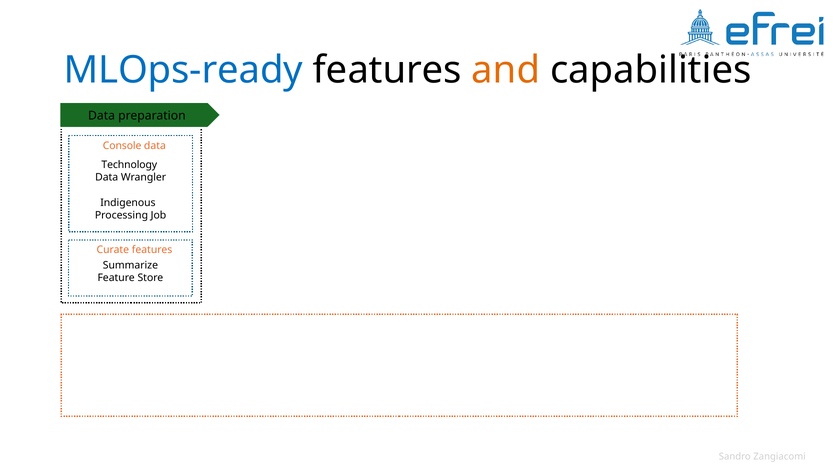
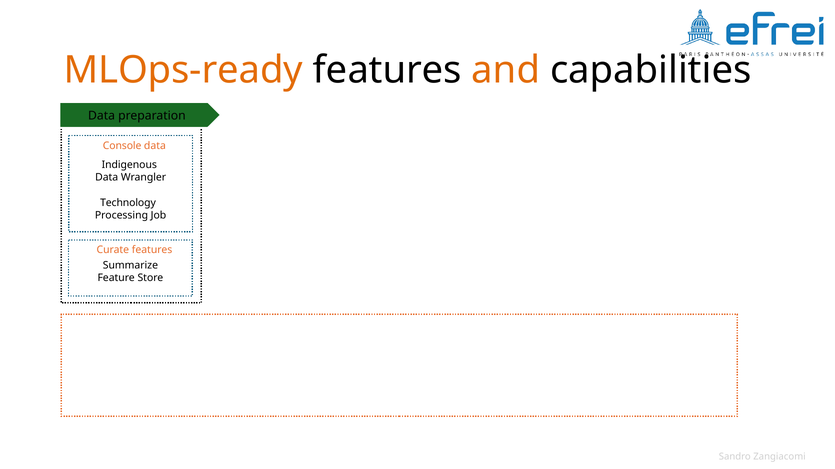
MLOps-ready colour: blue -> orange
Technology: Technology -> Indigenous
Indigenous: Indigenous -> Technology
